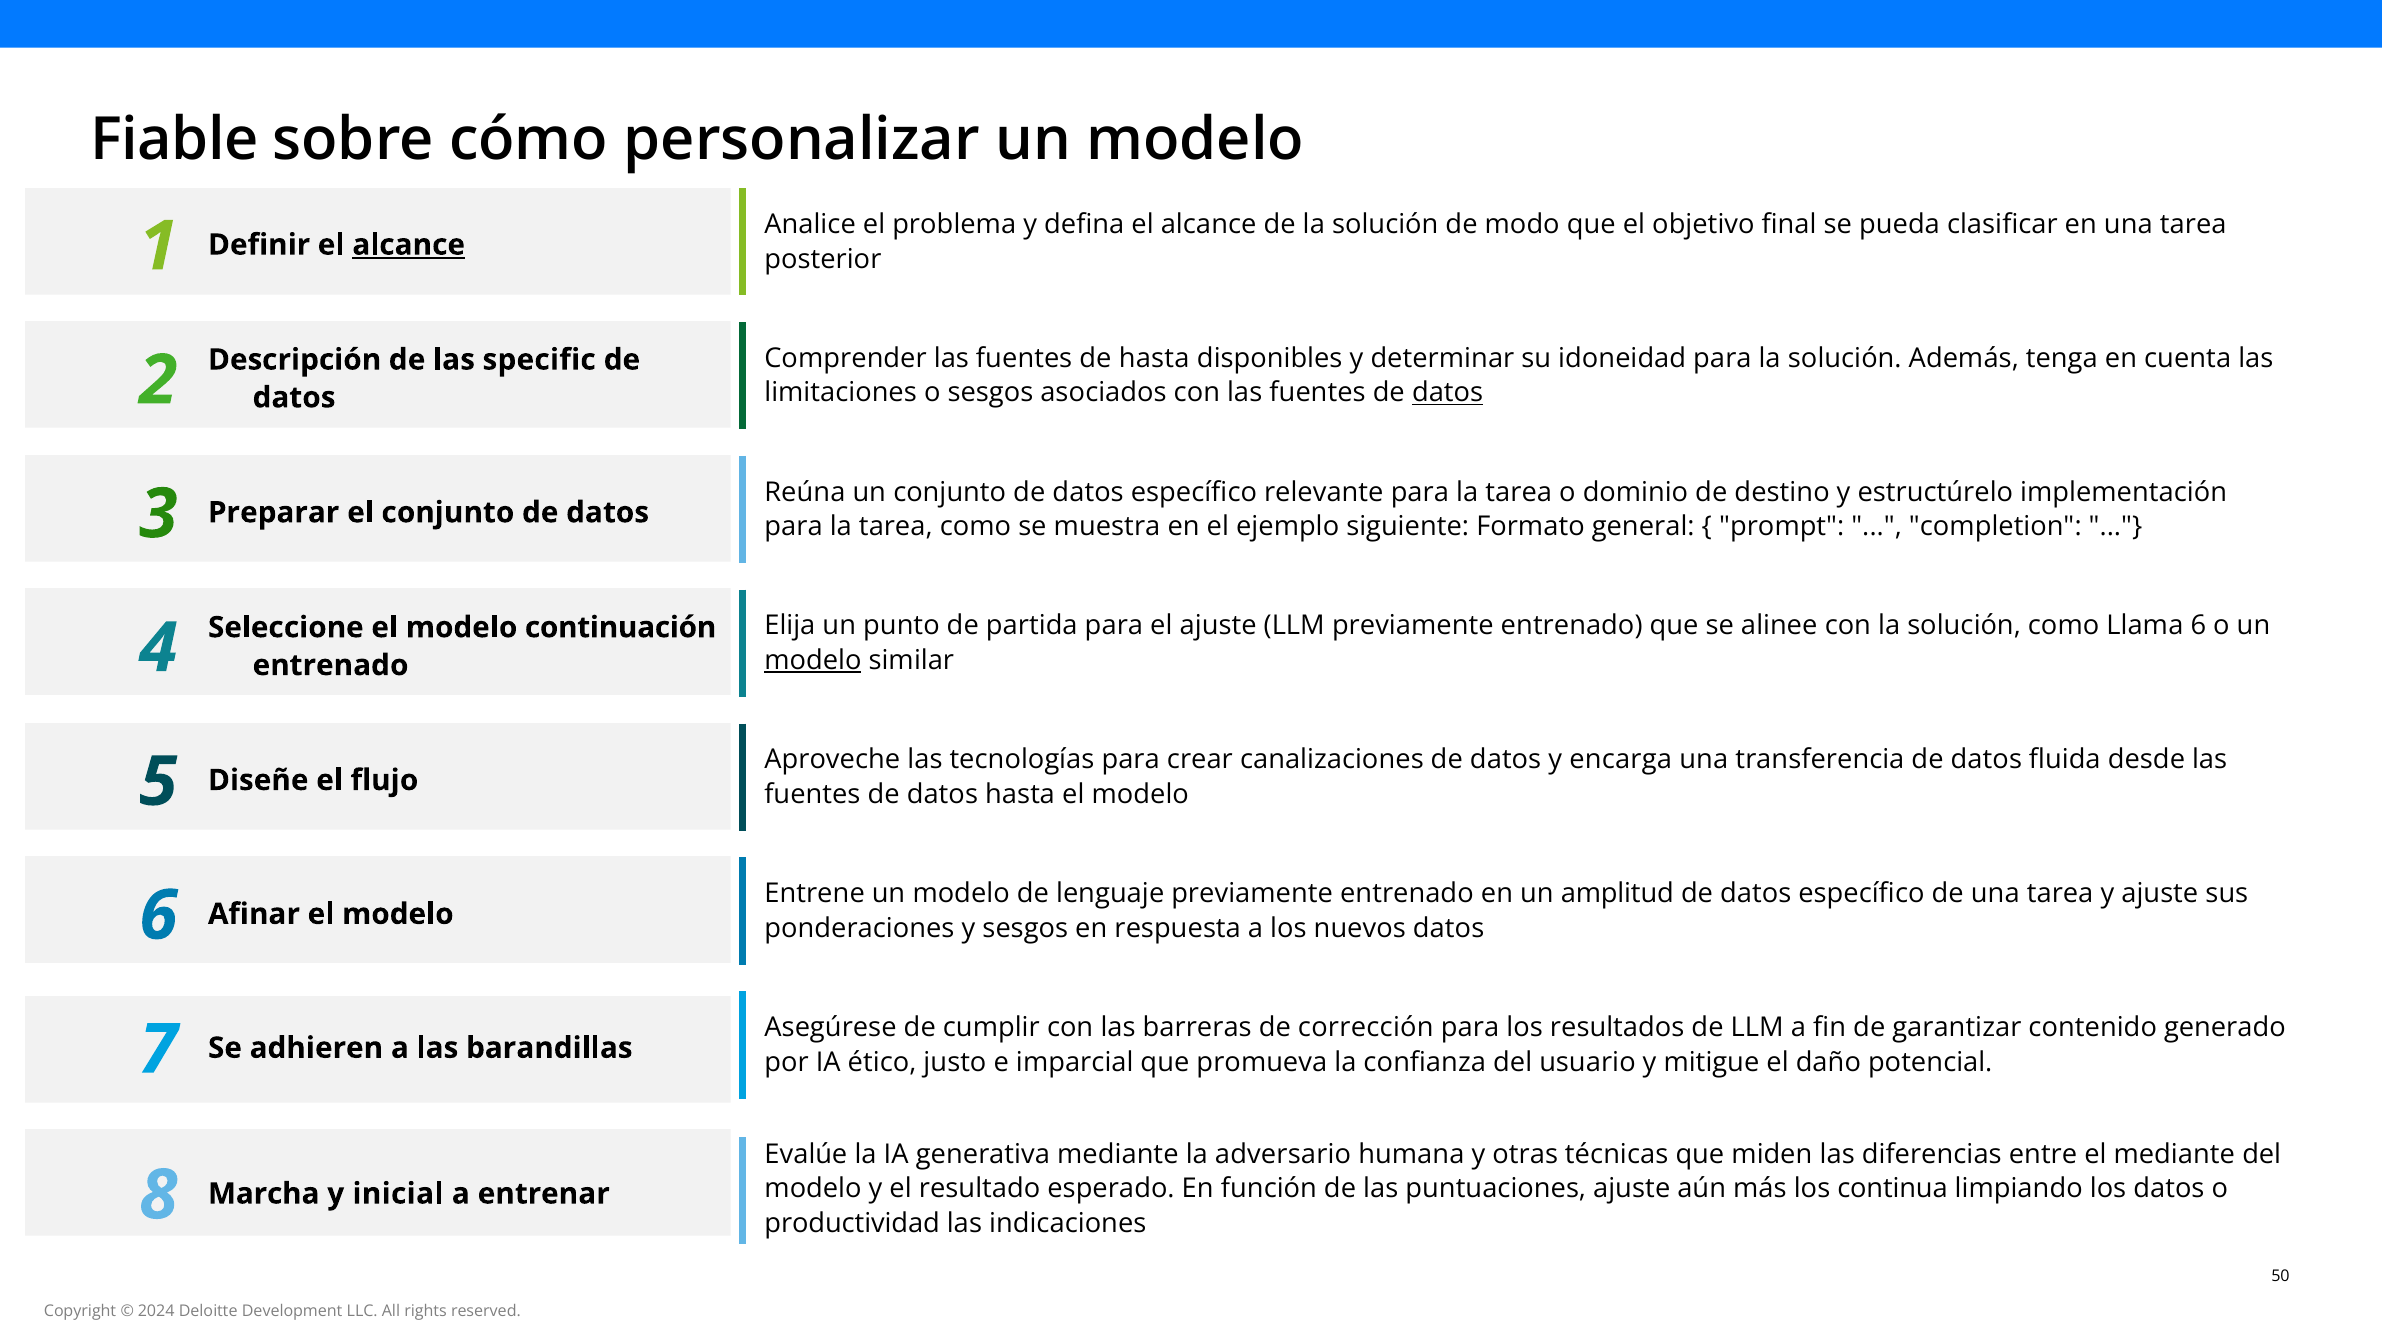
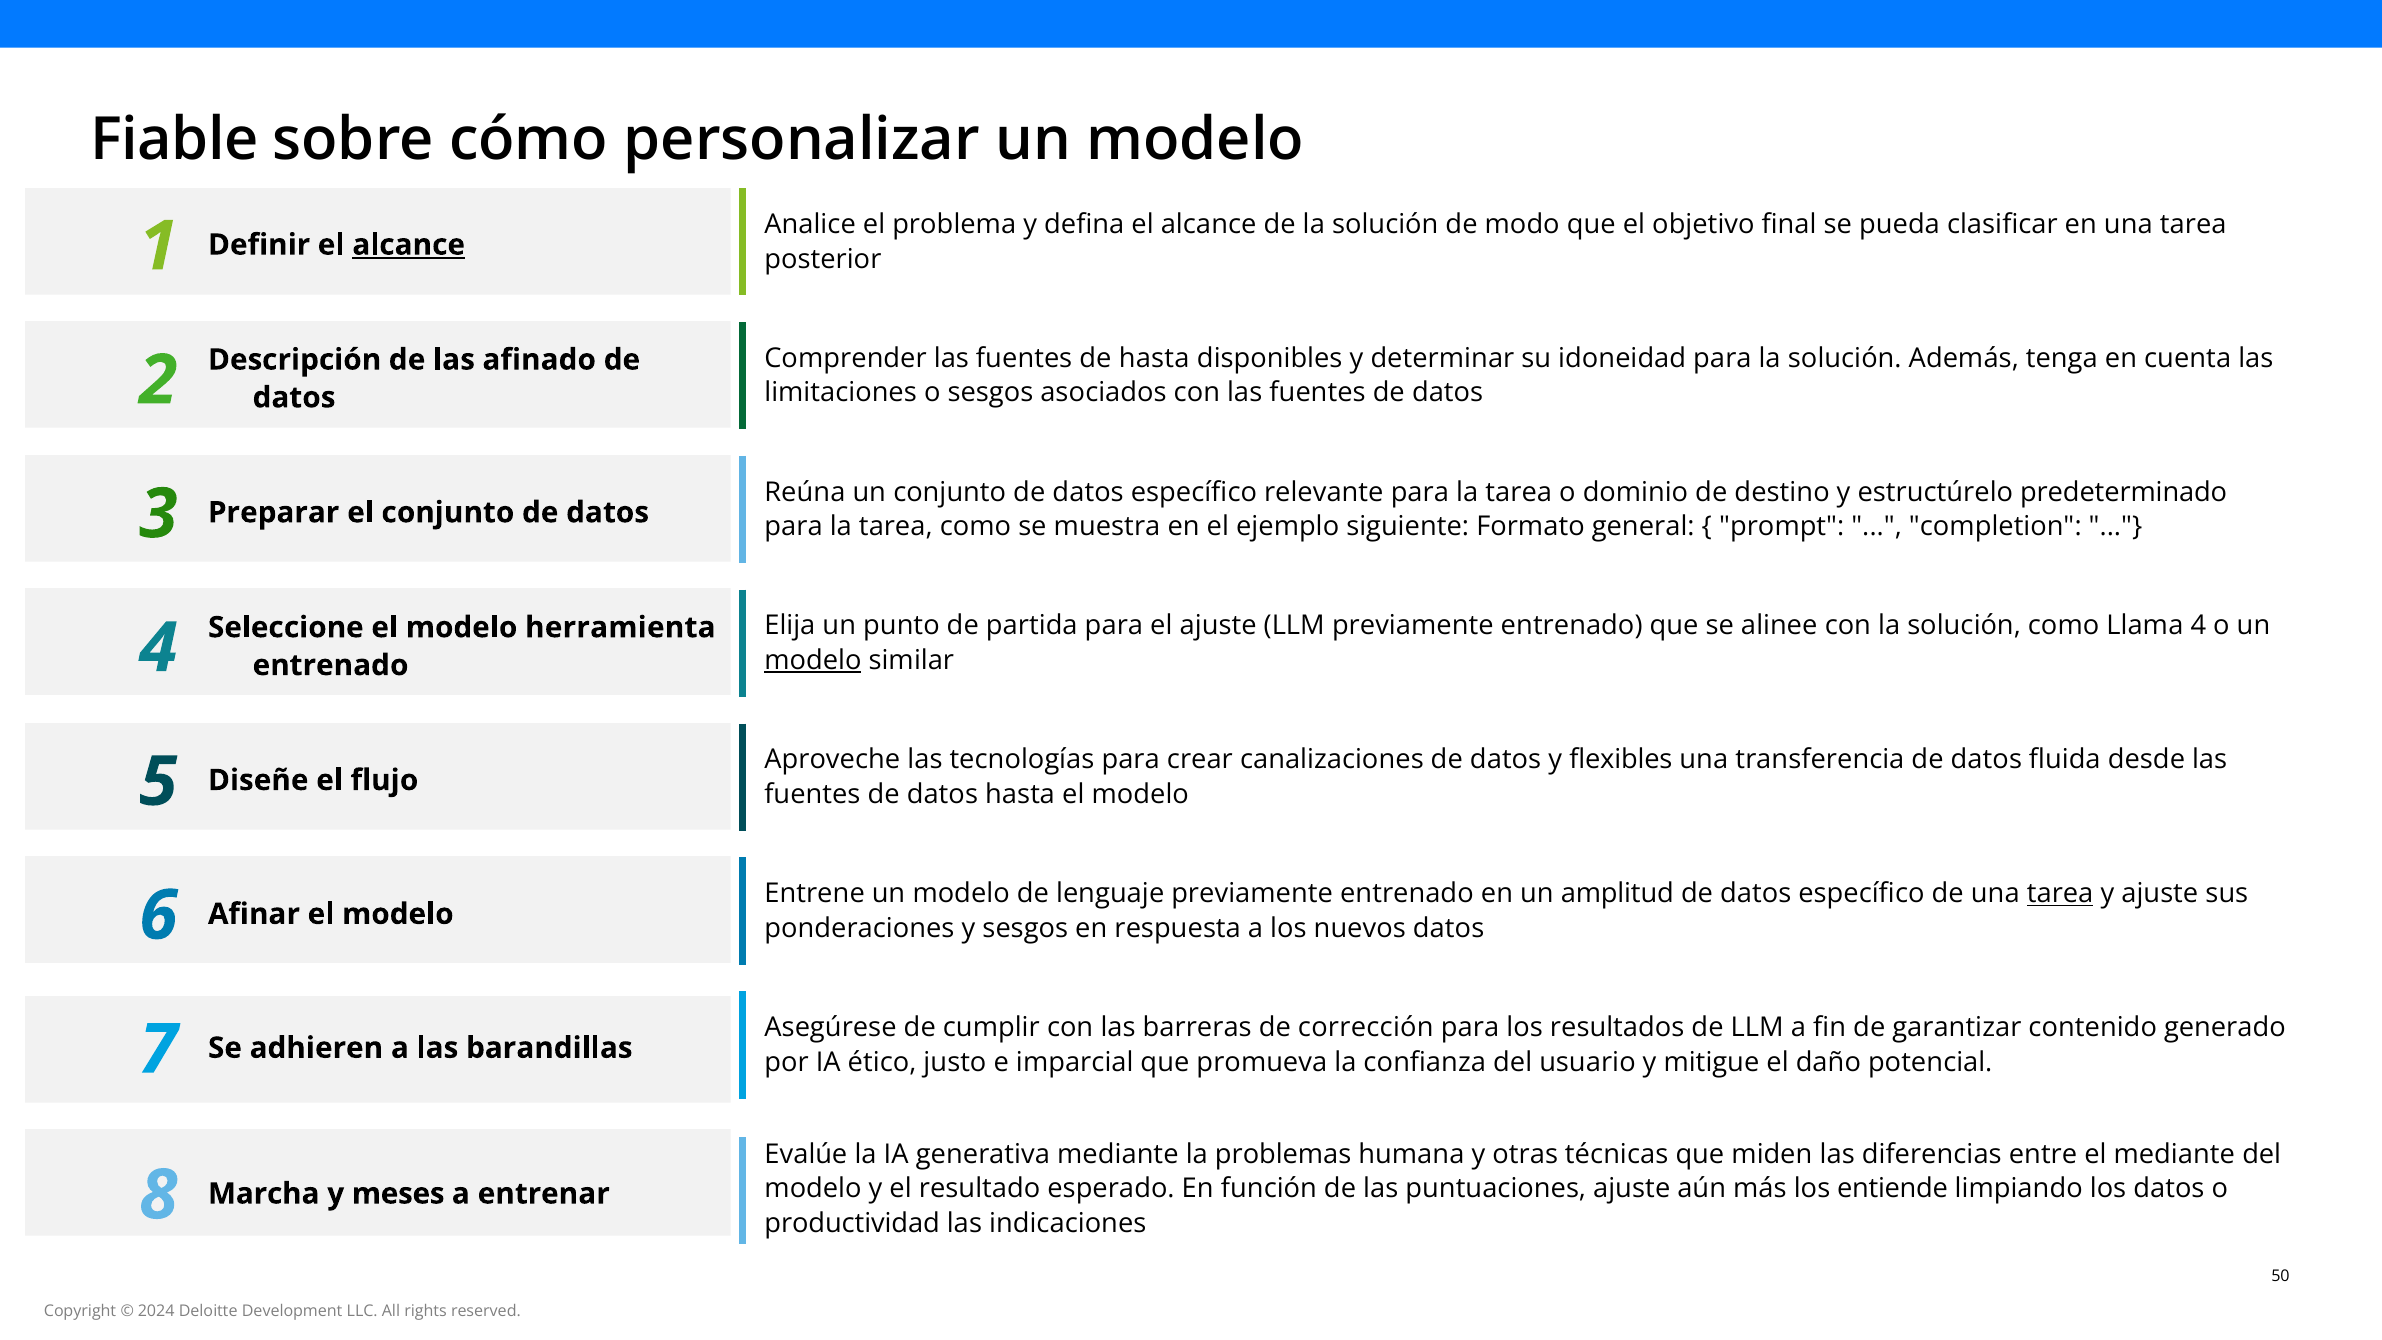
specific: specific -> afinado
datos at (1448, 393) underline: present -> none
implementación: implementación -> predeterminado
Llama 6: 6 -> 4
continuación: continuación -> herramienta
encarga: encarga -> flexibles
tarea at (2060, 894) underline: none -> present
adversario: adversario -> problemas
inicial: inicial -> meses
continua: continua -> entiende
